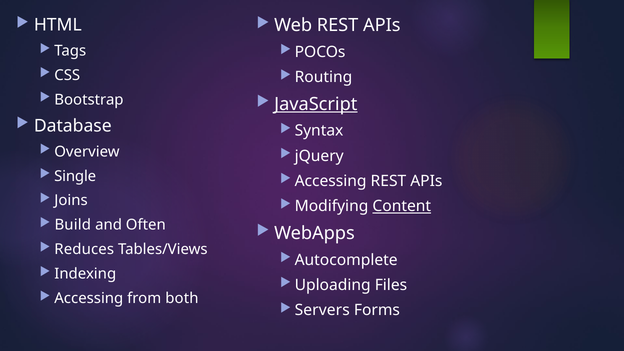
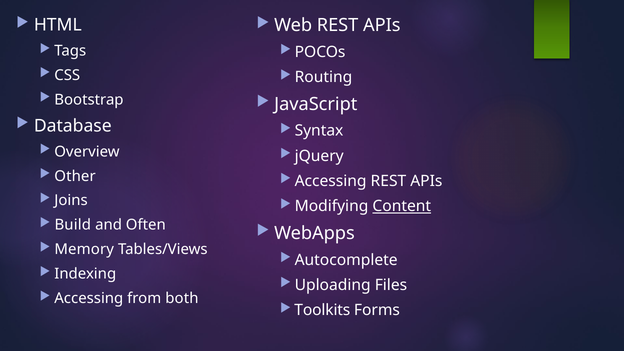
JavaScript underline: present -> none
Single: Single -> Other
Reduces: Reduces -> Memory
Servers: Servers -> Toolkits
